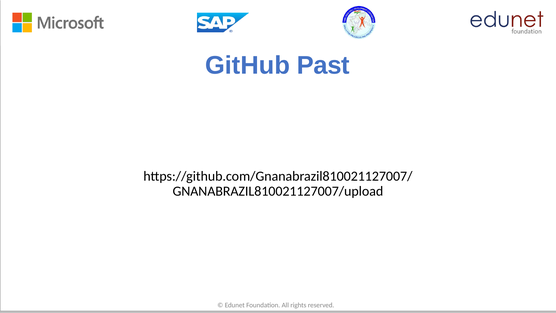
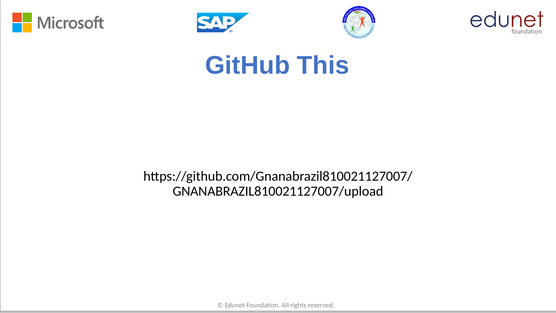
Past: Past -> This
